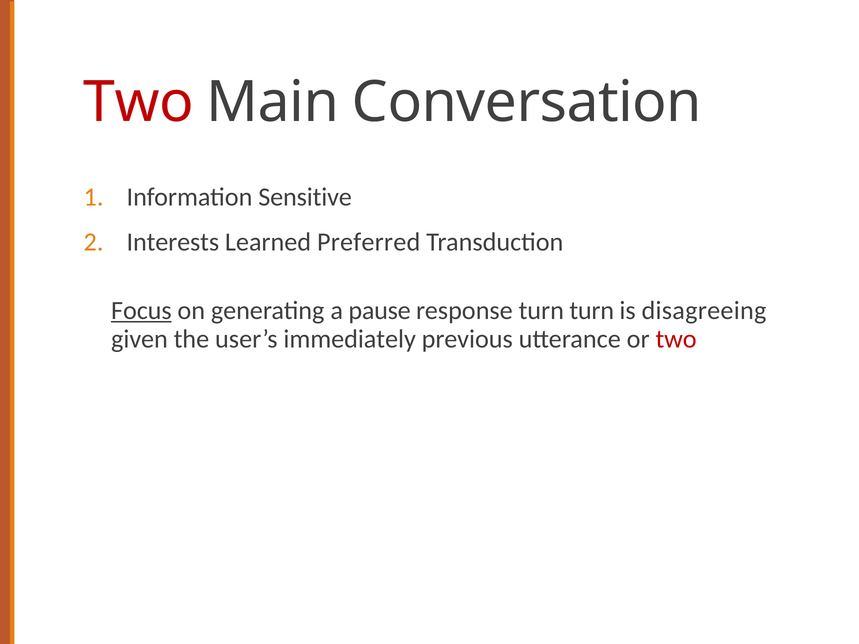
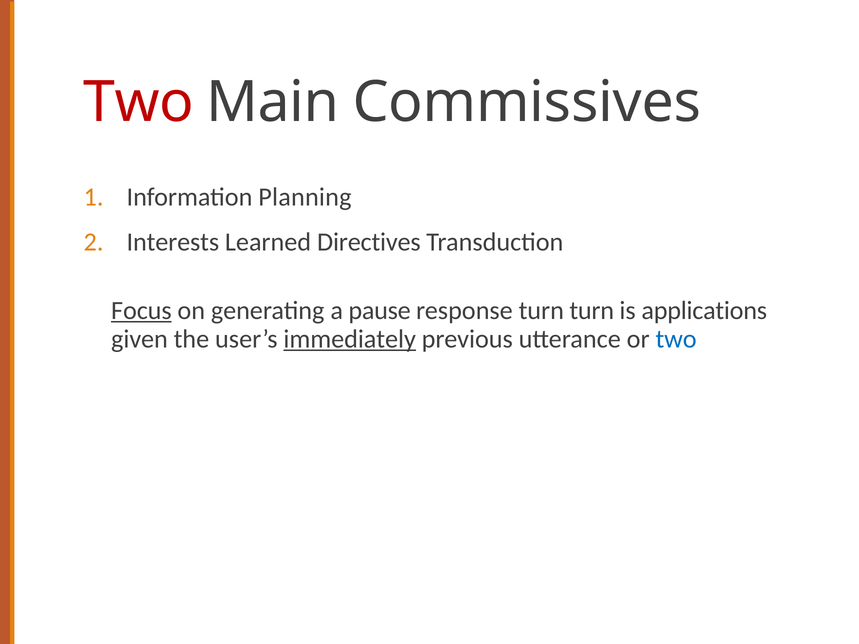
Conversation: Conversation -> Commissives
Sensitive: Sensitive -> Planning
Preferred: Preferred -> Directives
disagreeing: disagreeing -> applications
immediately underline: none -> present
two at (676, 339) colour: red -> blue
